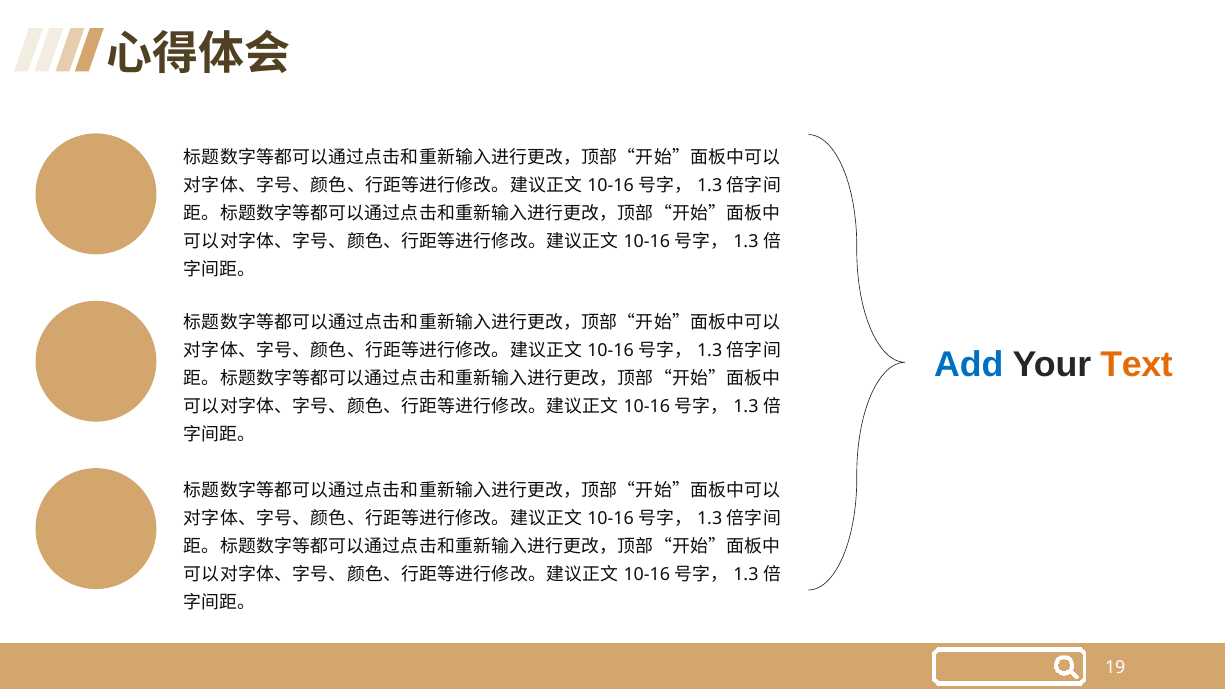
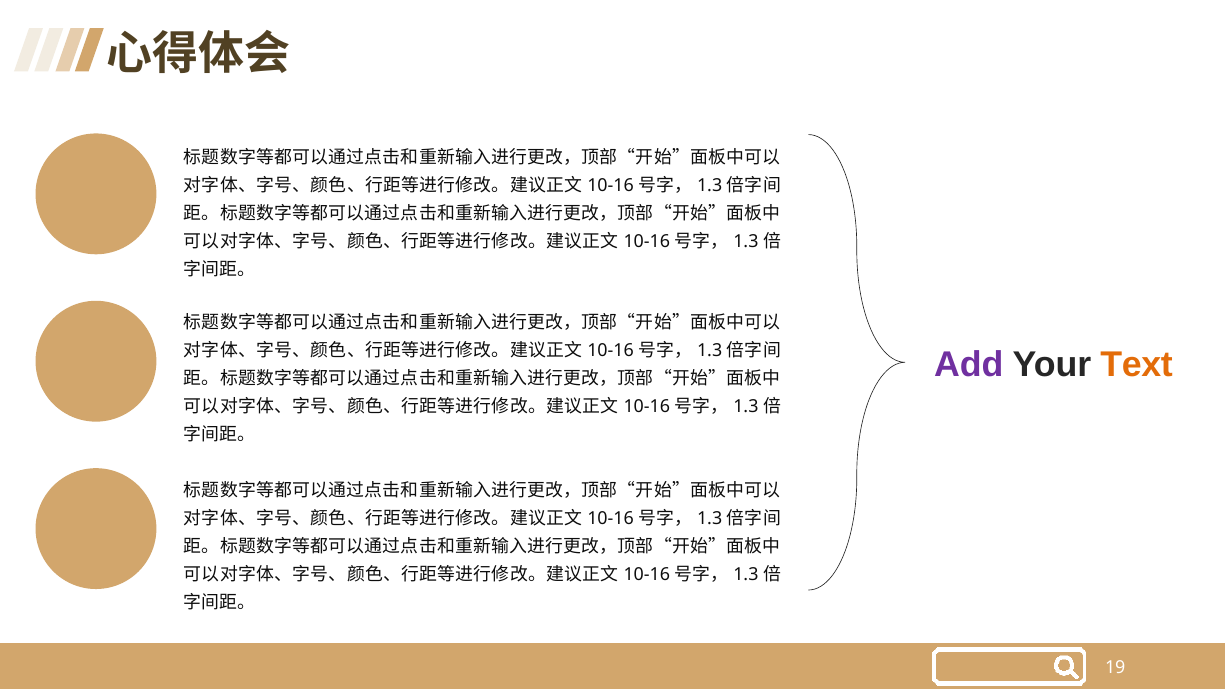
Add colour: blue -> purple
